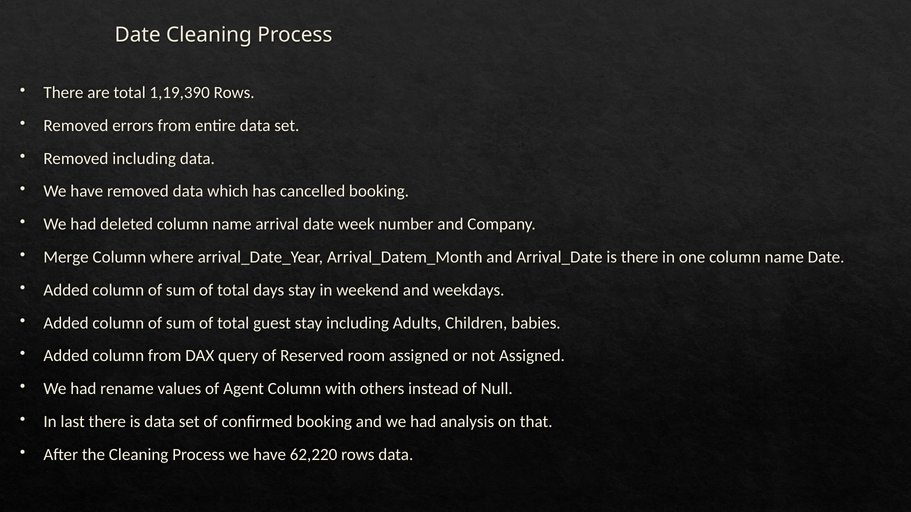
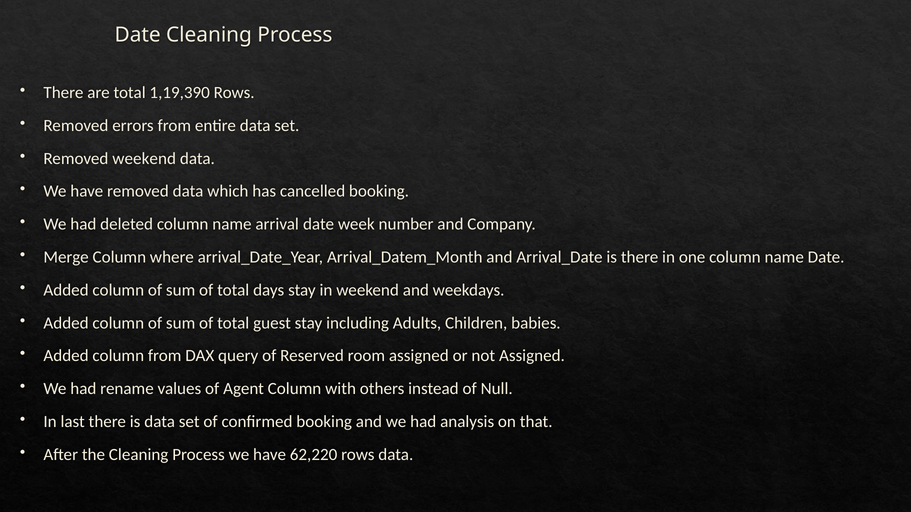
Removed including: including -> weekend
